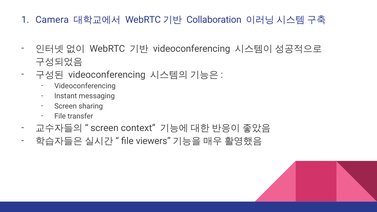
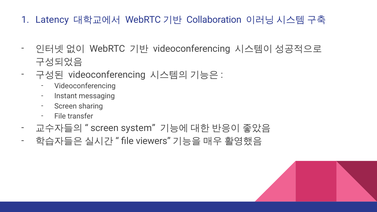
Camera: Camera -> Latency
context: context -> system
